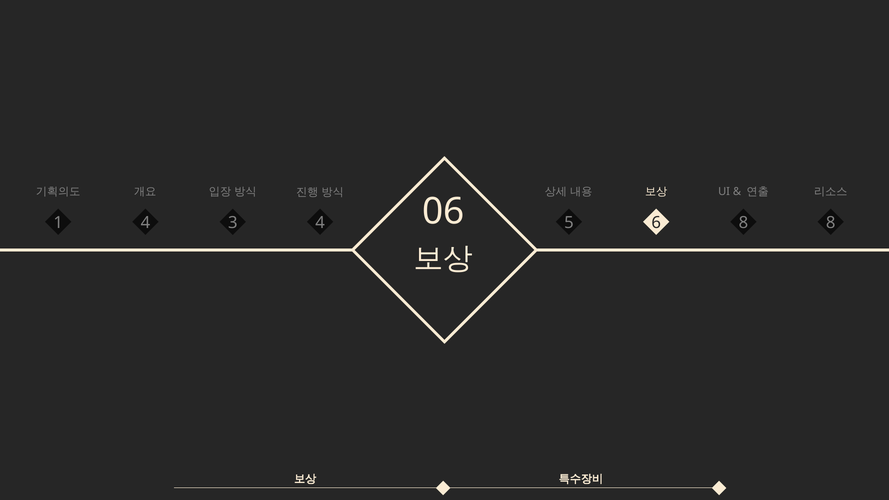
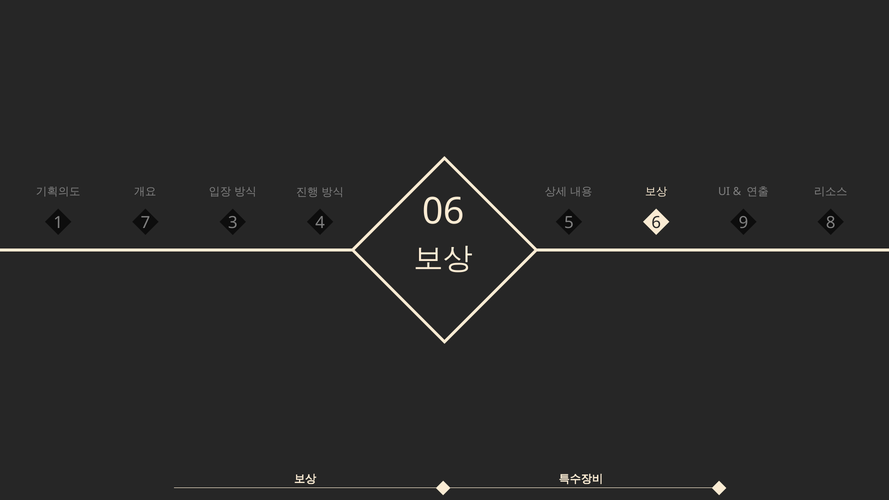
06 8: 8 -> 9
1 4: 4 -> 7
